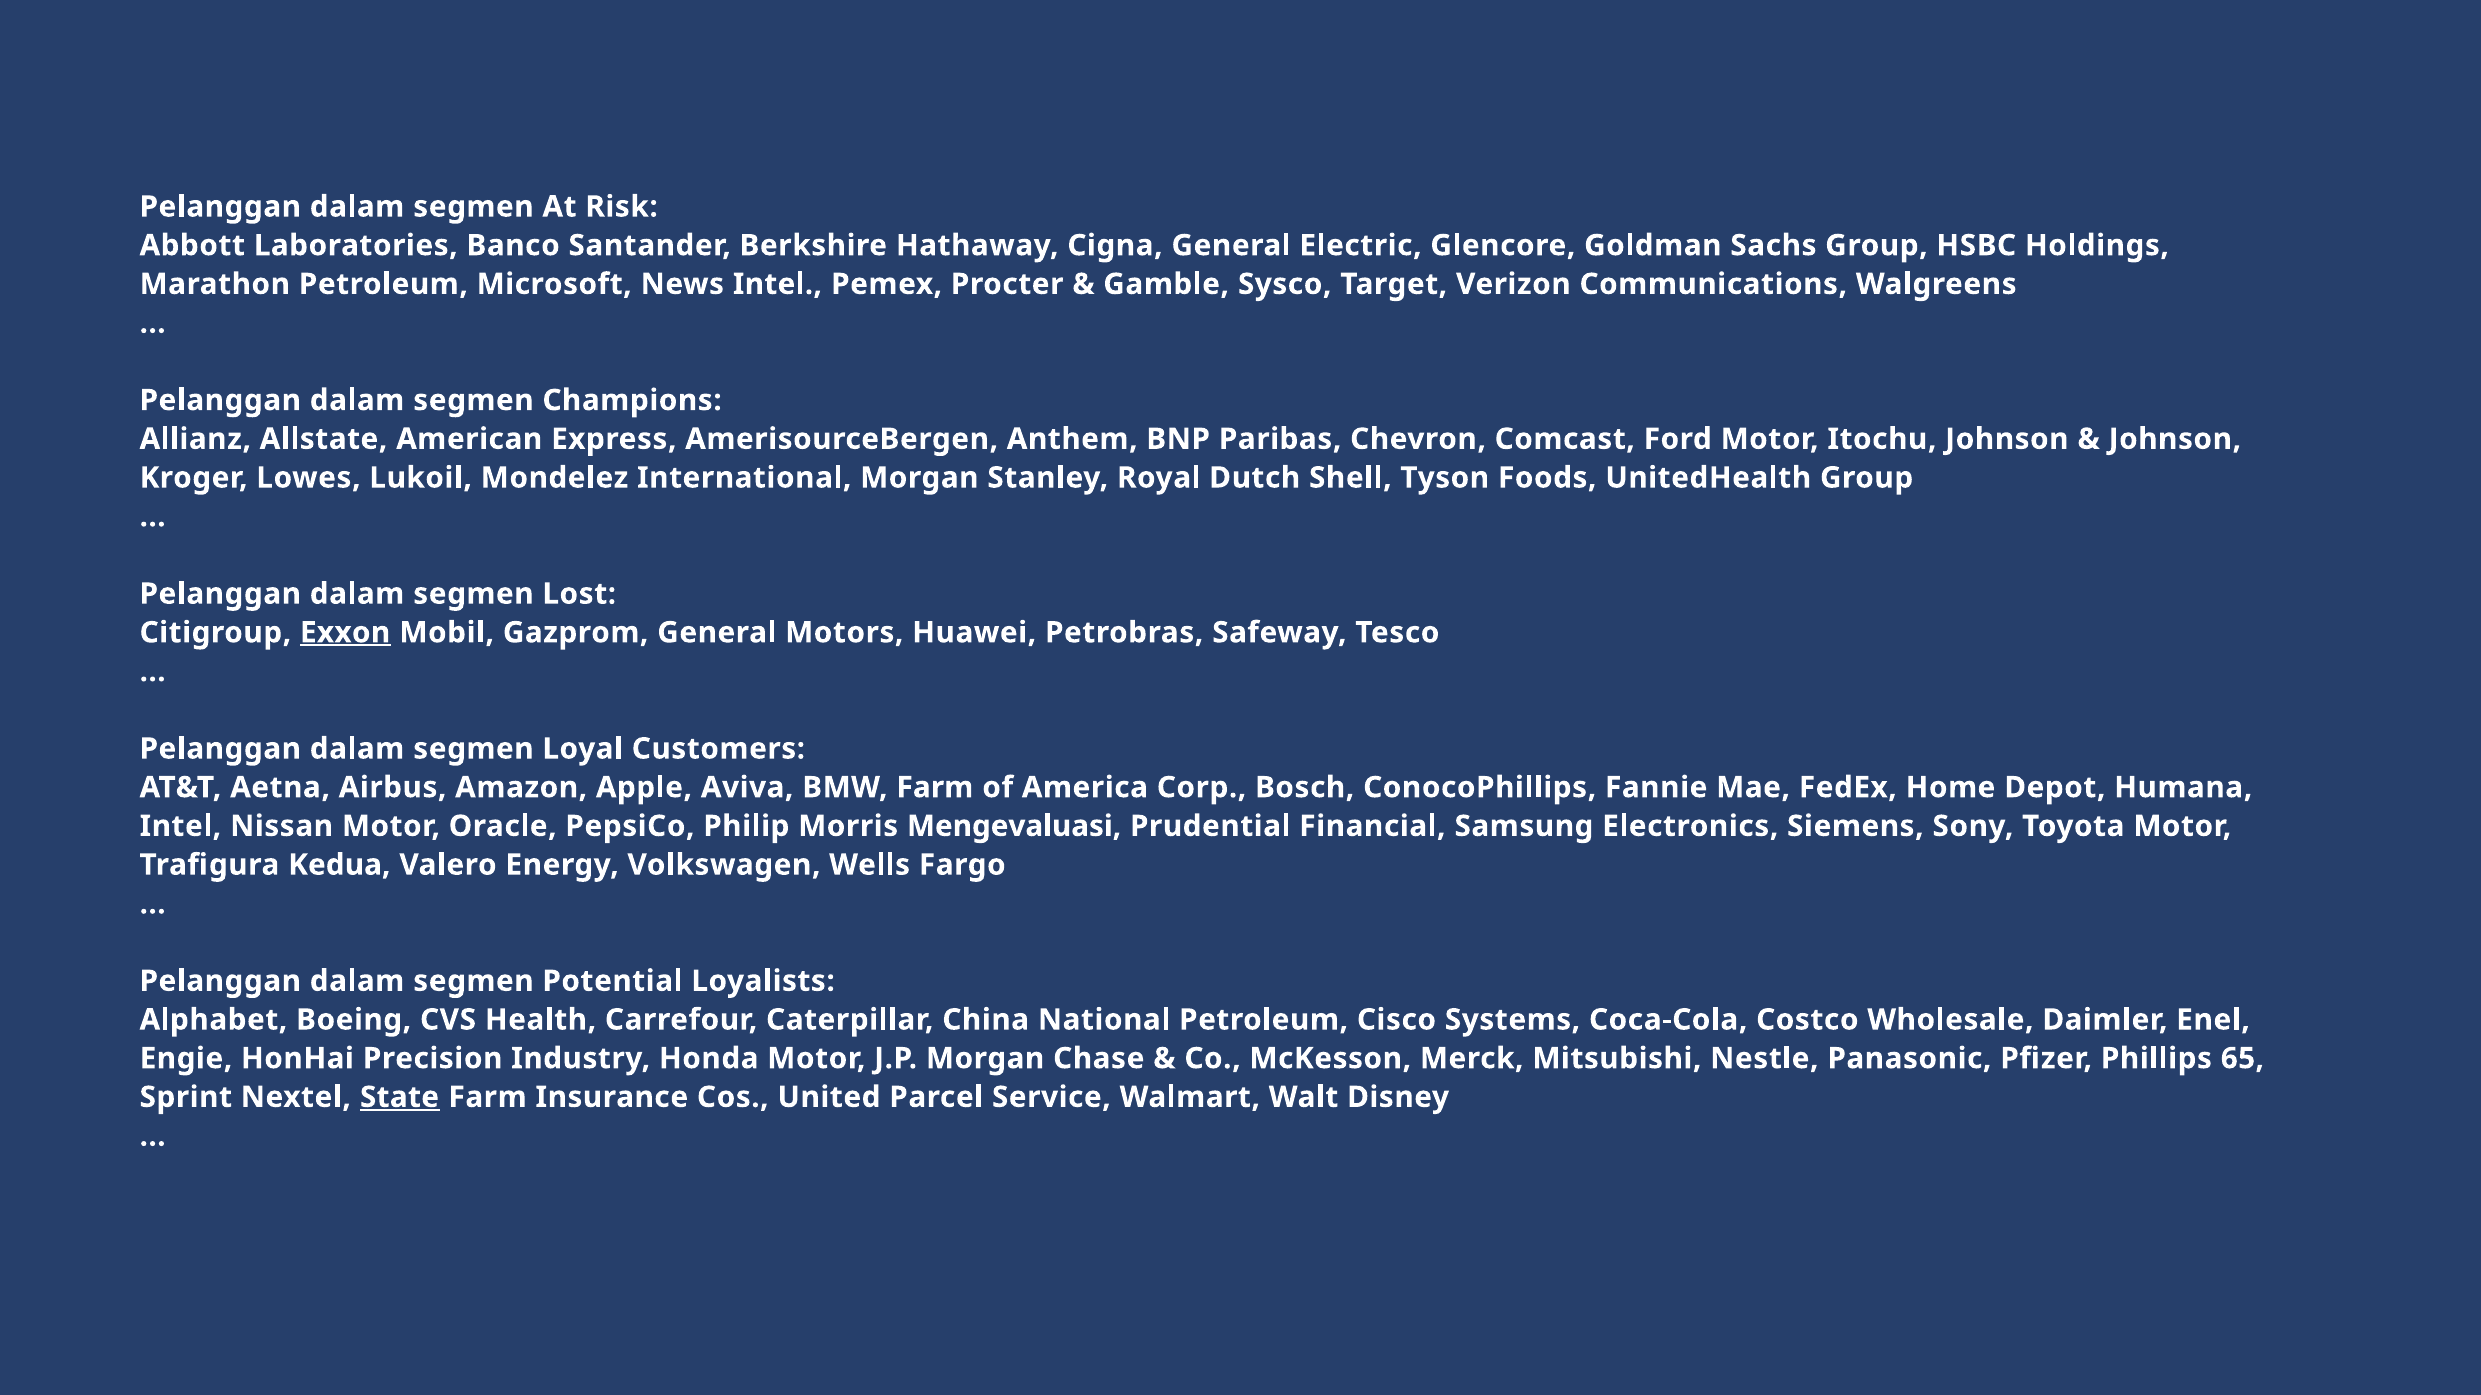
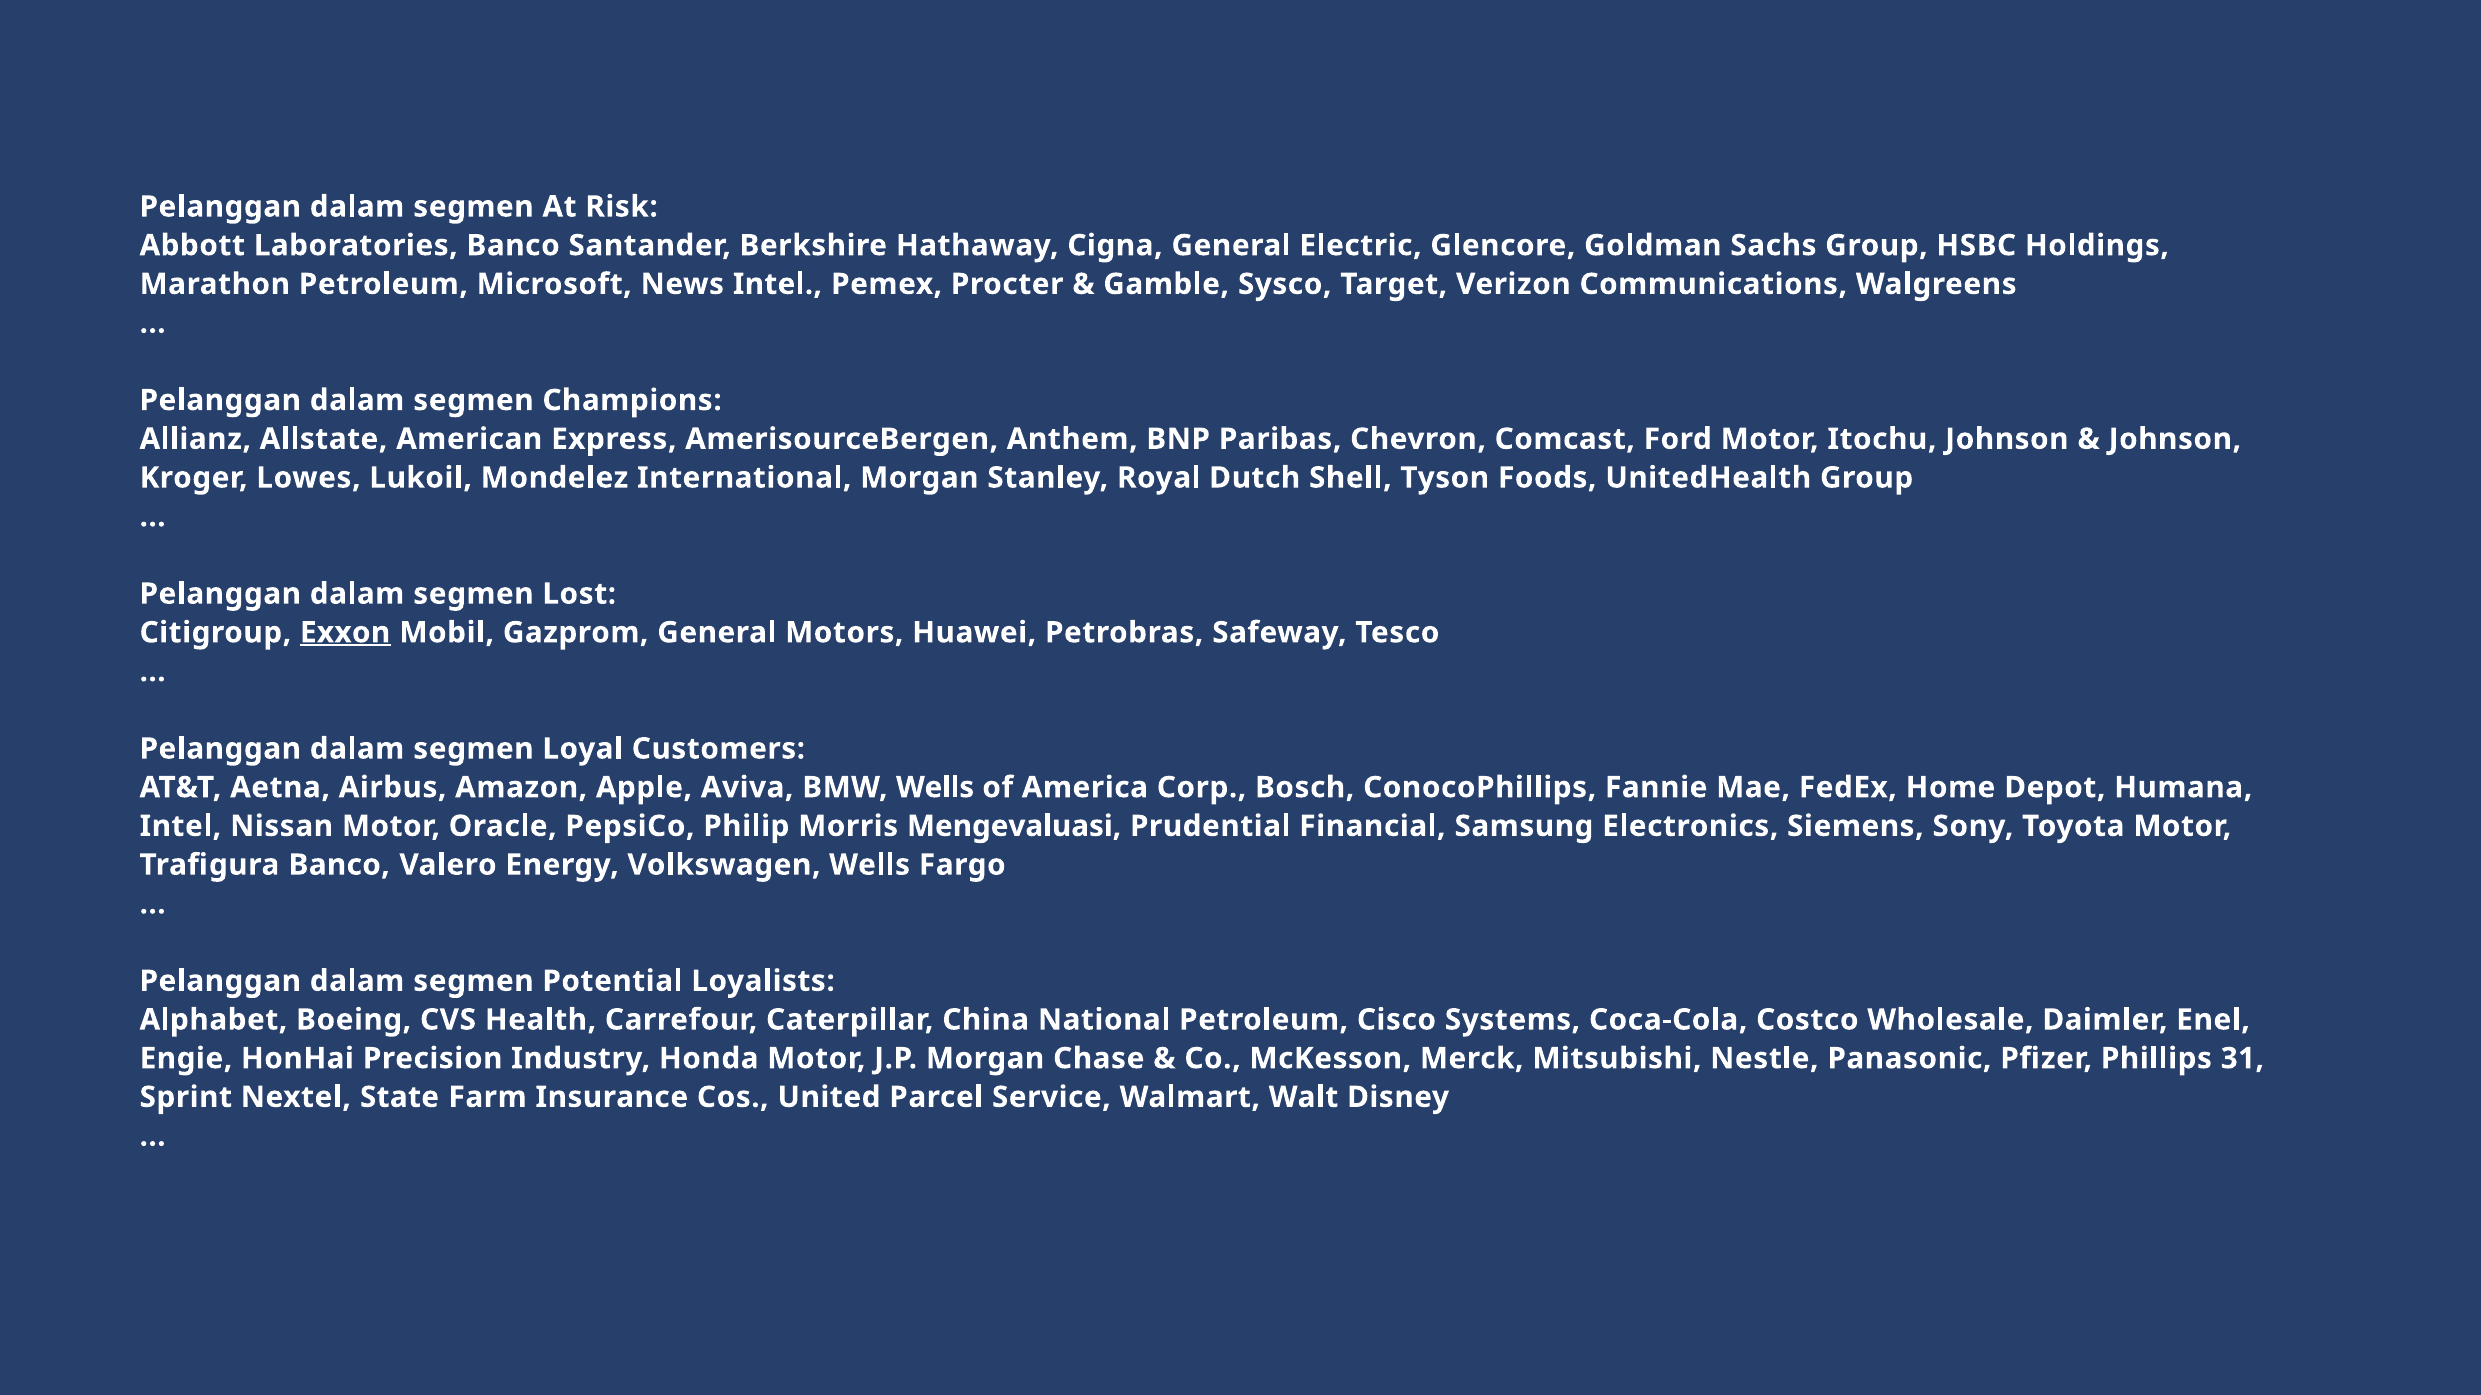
BMW Farm: Farm -> Wells
Trafigura Kedua: Kedua -> Banco
65: 65 -> 31
State underline: present -> none
